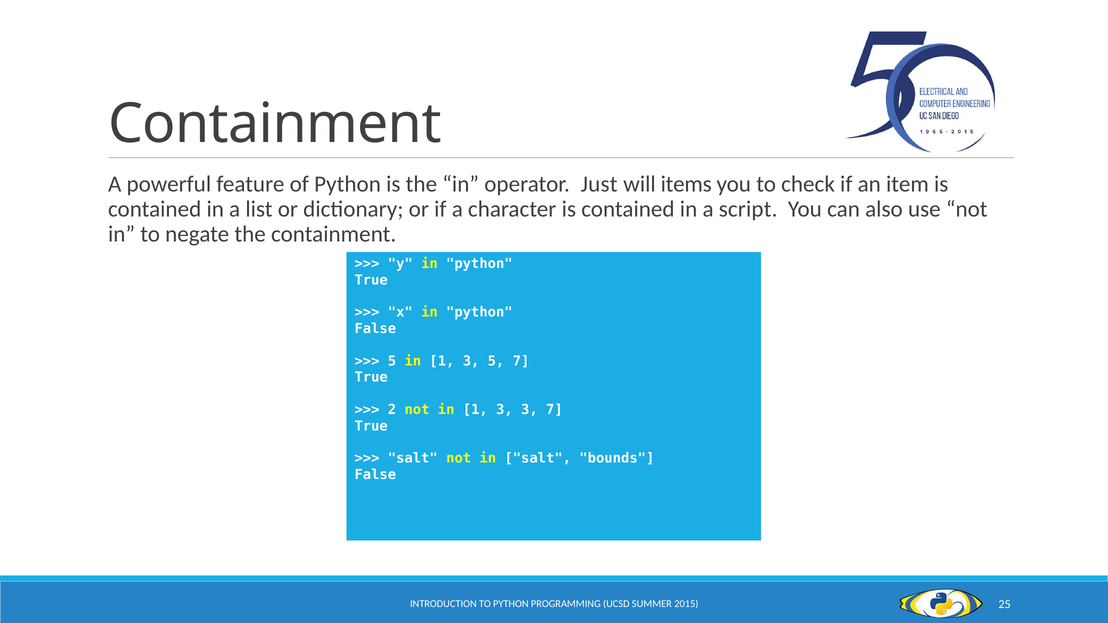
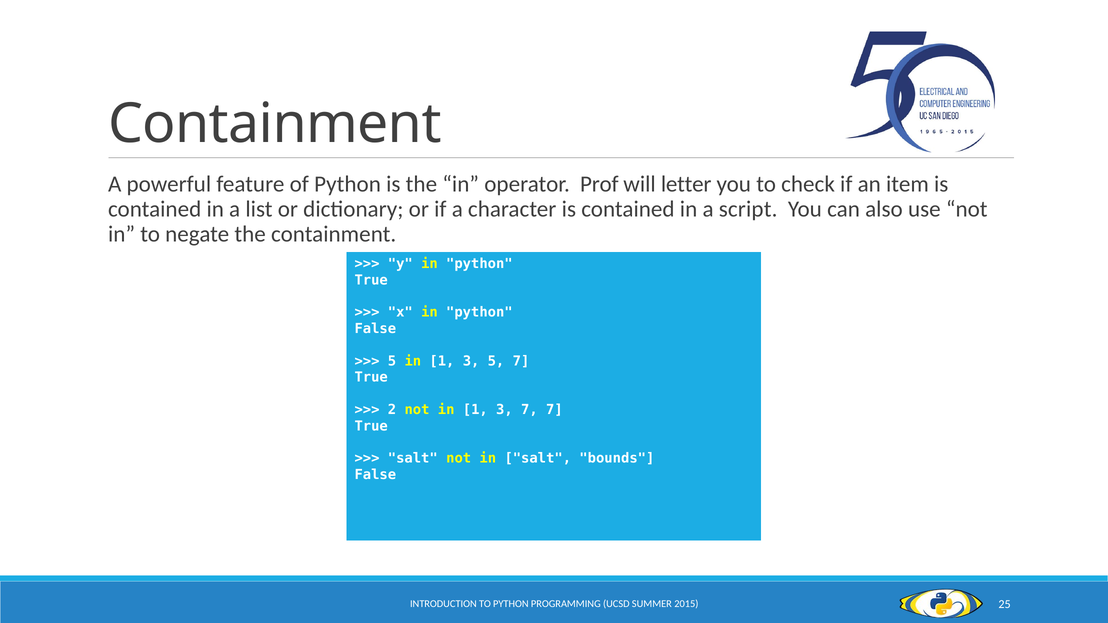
Just: Just -> Prof
items: items -> letter
3 3: 3 -> 7
